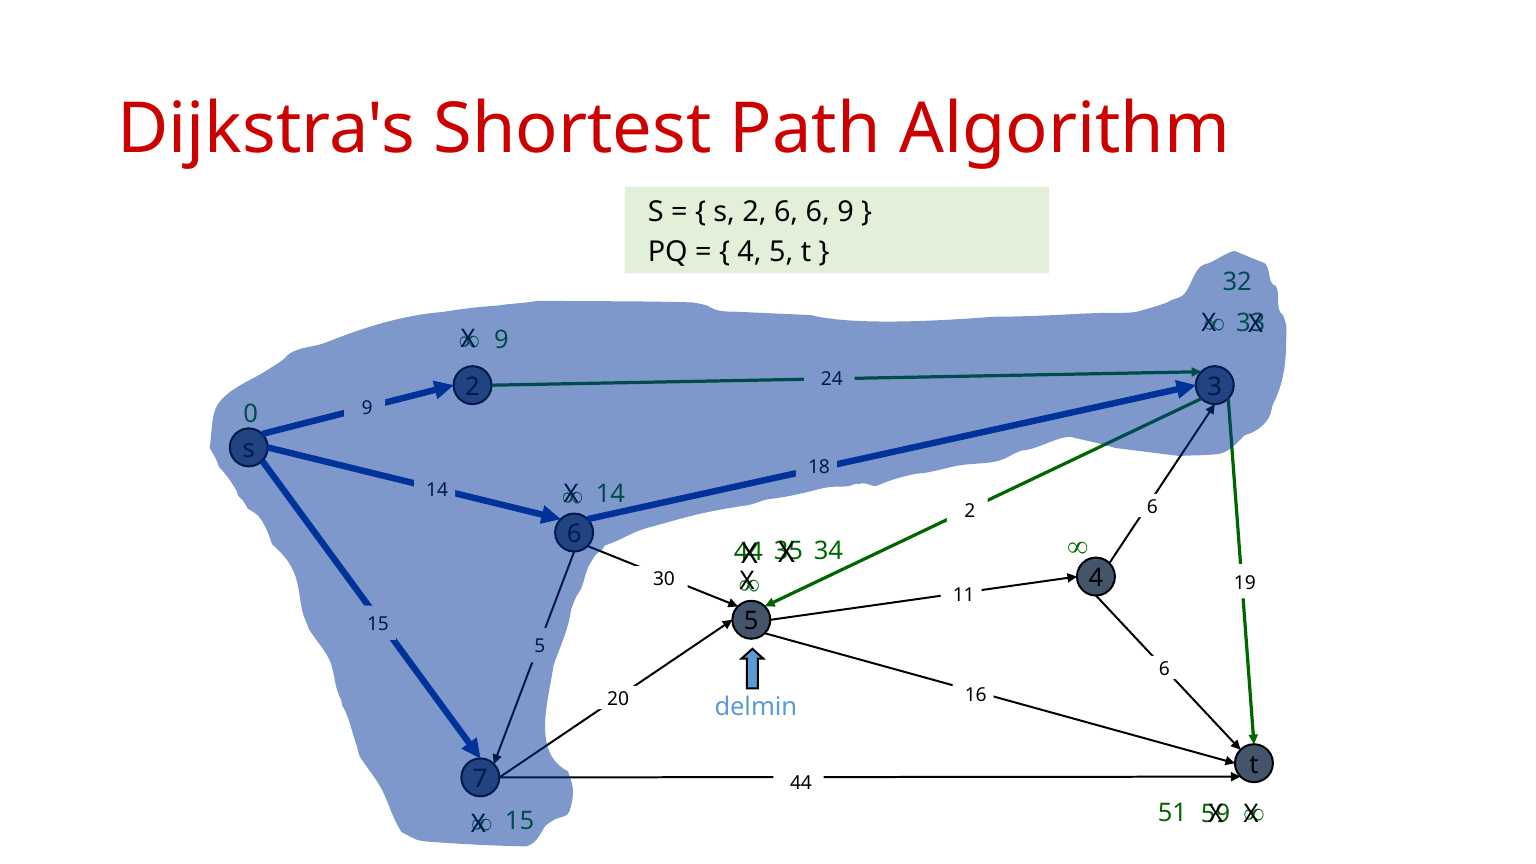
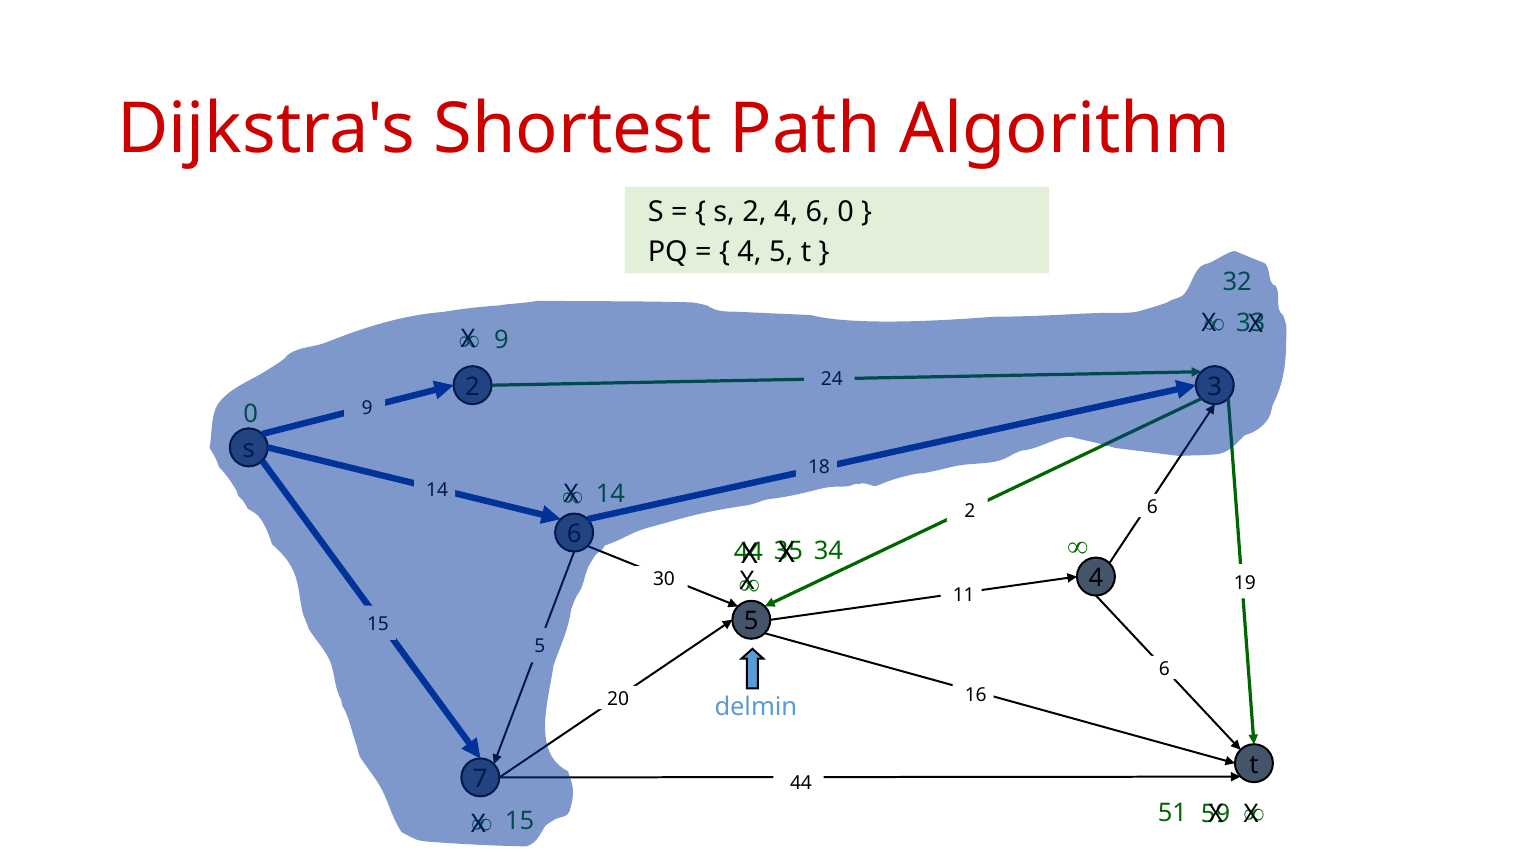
s 2 6: 6 -> 4
6 9: 9 -> 0
